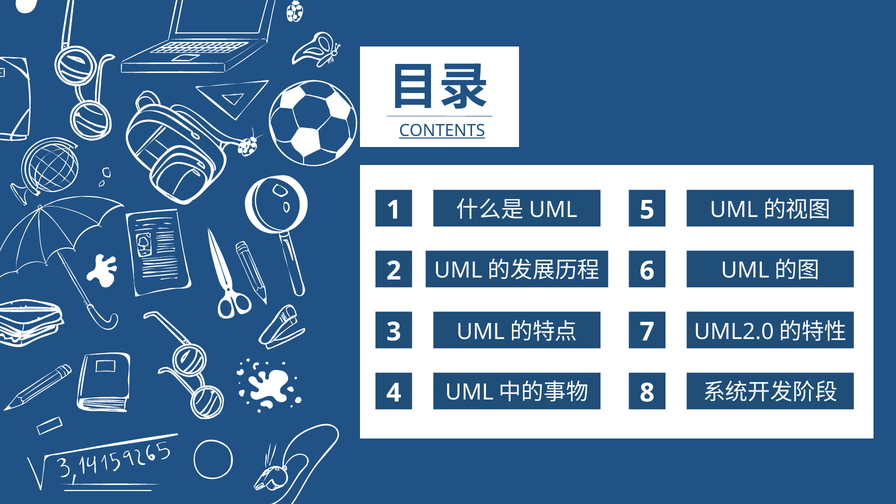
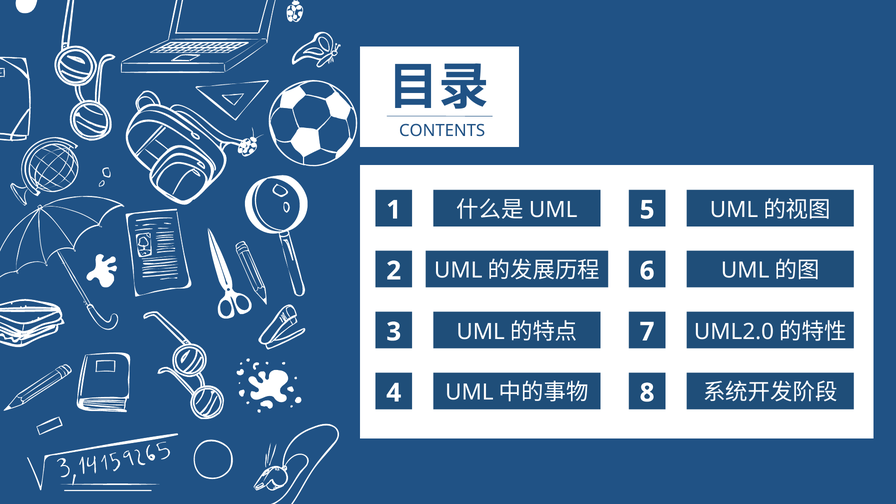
CONTENTS underline: present -> none
